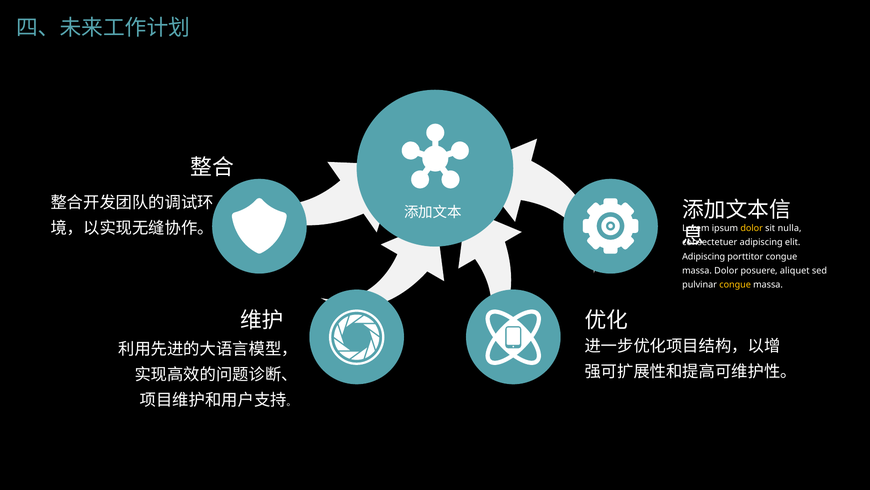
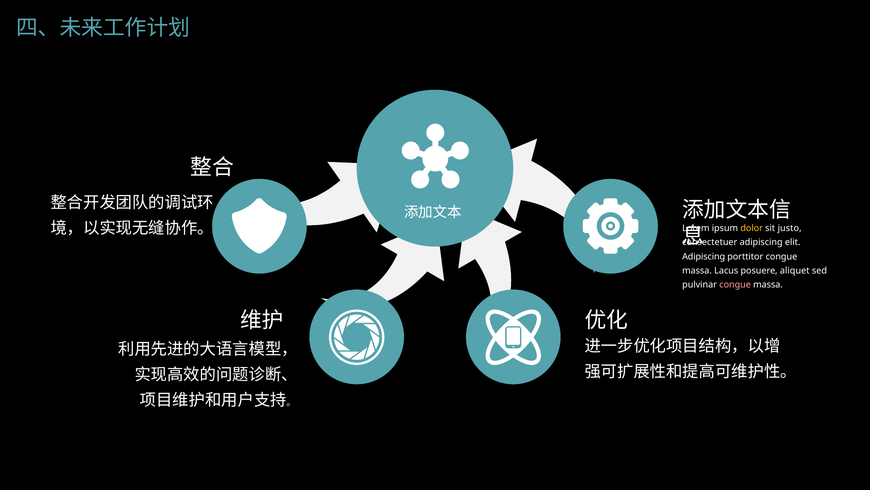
nulla: nulla -> justo
massa Dolor: Dolor -> Lacus
congue at (735, 285) colour: yellow -> pink
